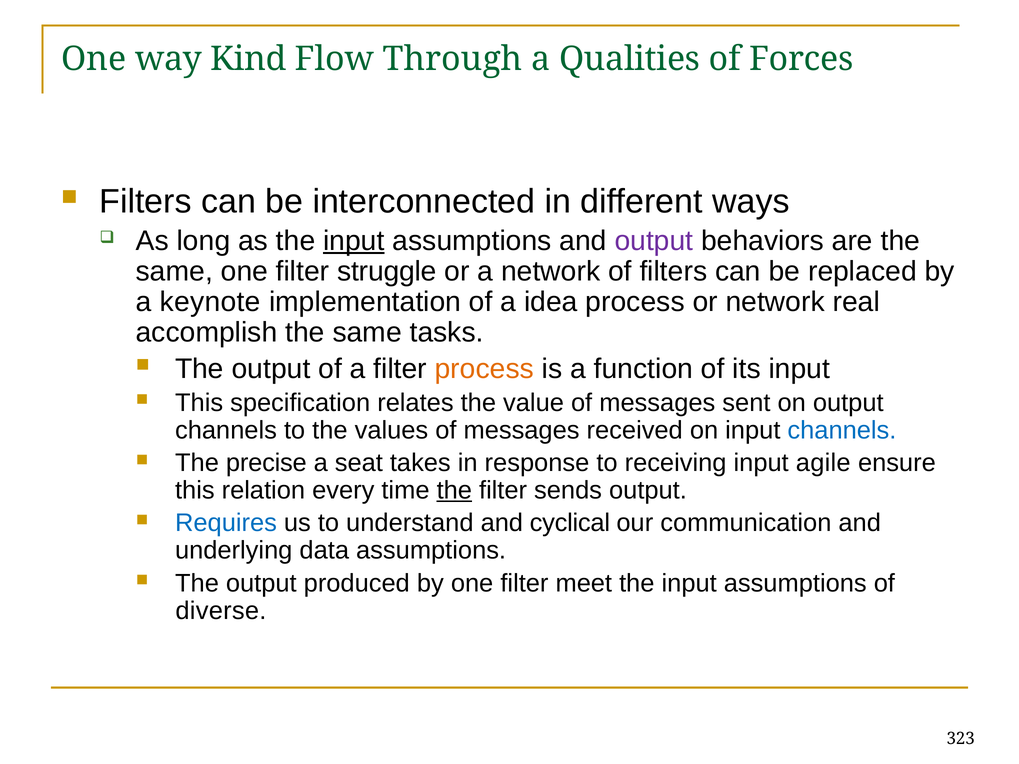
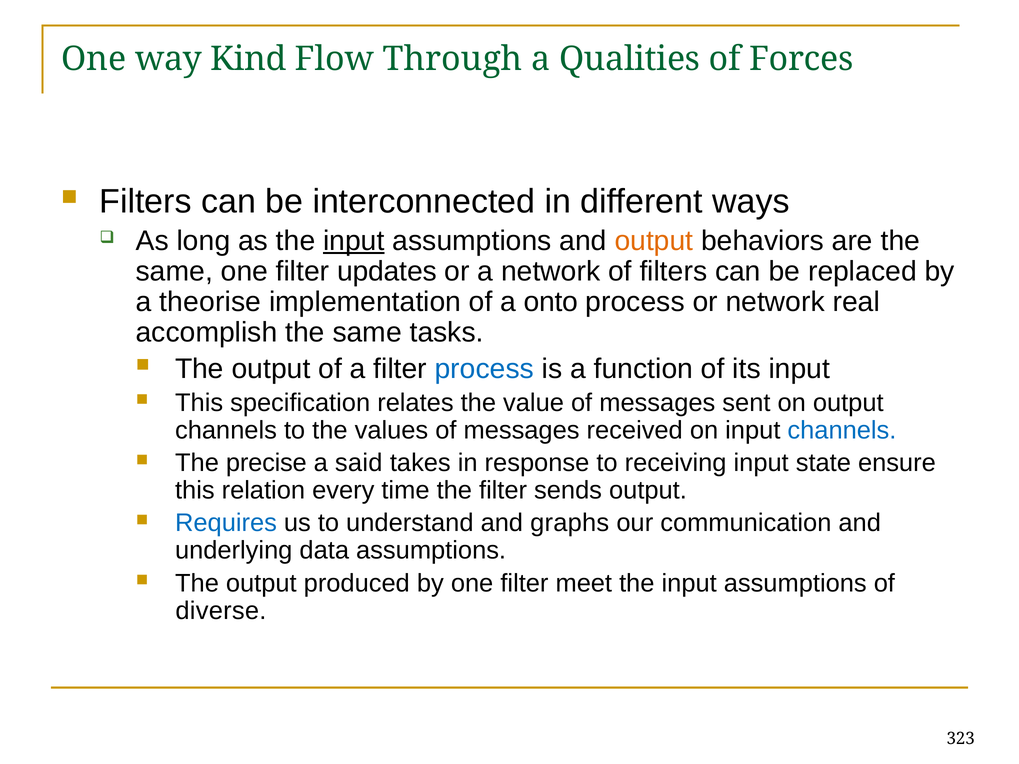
output at (654, 241) colour: purple -> orange
struggle: struggle -> updates
keynote: keynote -> theorise
idea: idea -> onto
process at (484, 369) colour: orange -> blue
seat: seat -> said
agile: agile -> state
the at (454, 491) underline: present -> none
cyclical: cyclical -> graphs
